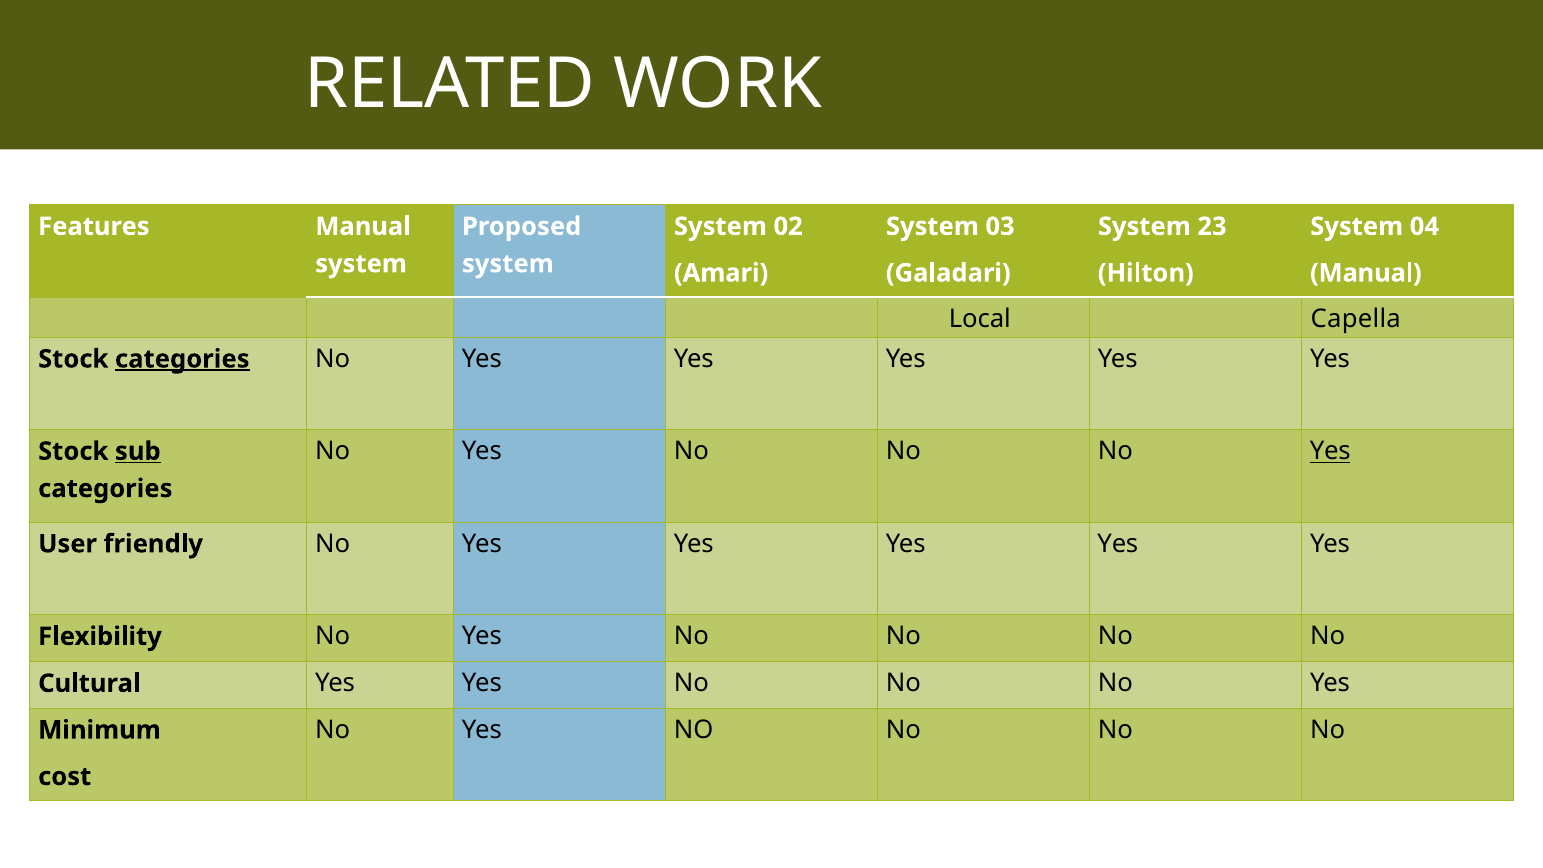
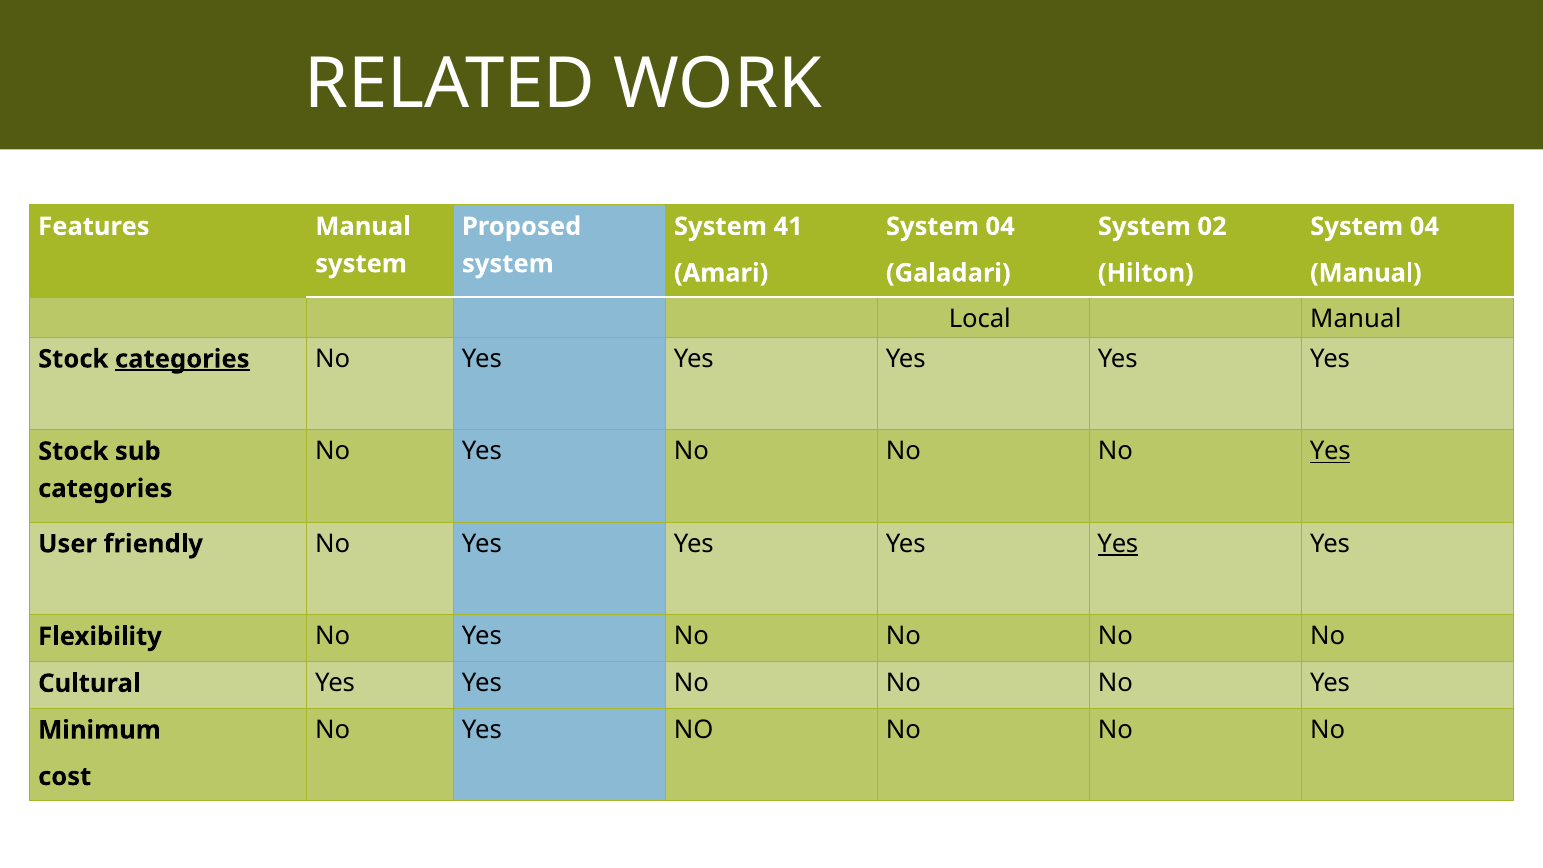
02: 02 -> 41
03 at (1000, 226): 03 -> 04
23: 23 -> 02
Local Capella: Capella -> Manual
sub underline: present -> none
Yes at (1118, 544) underline: none -> present
